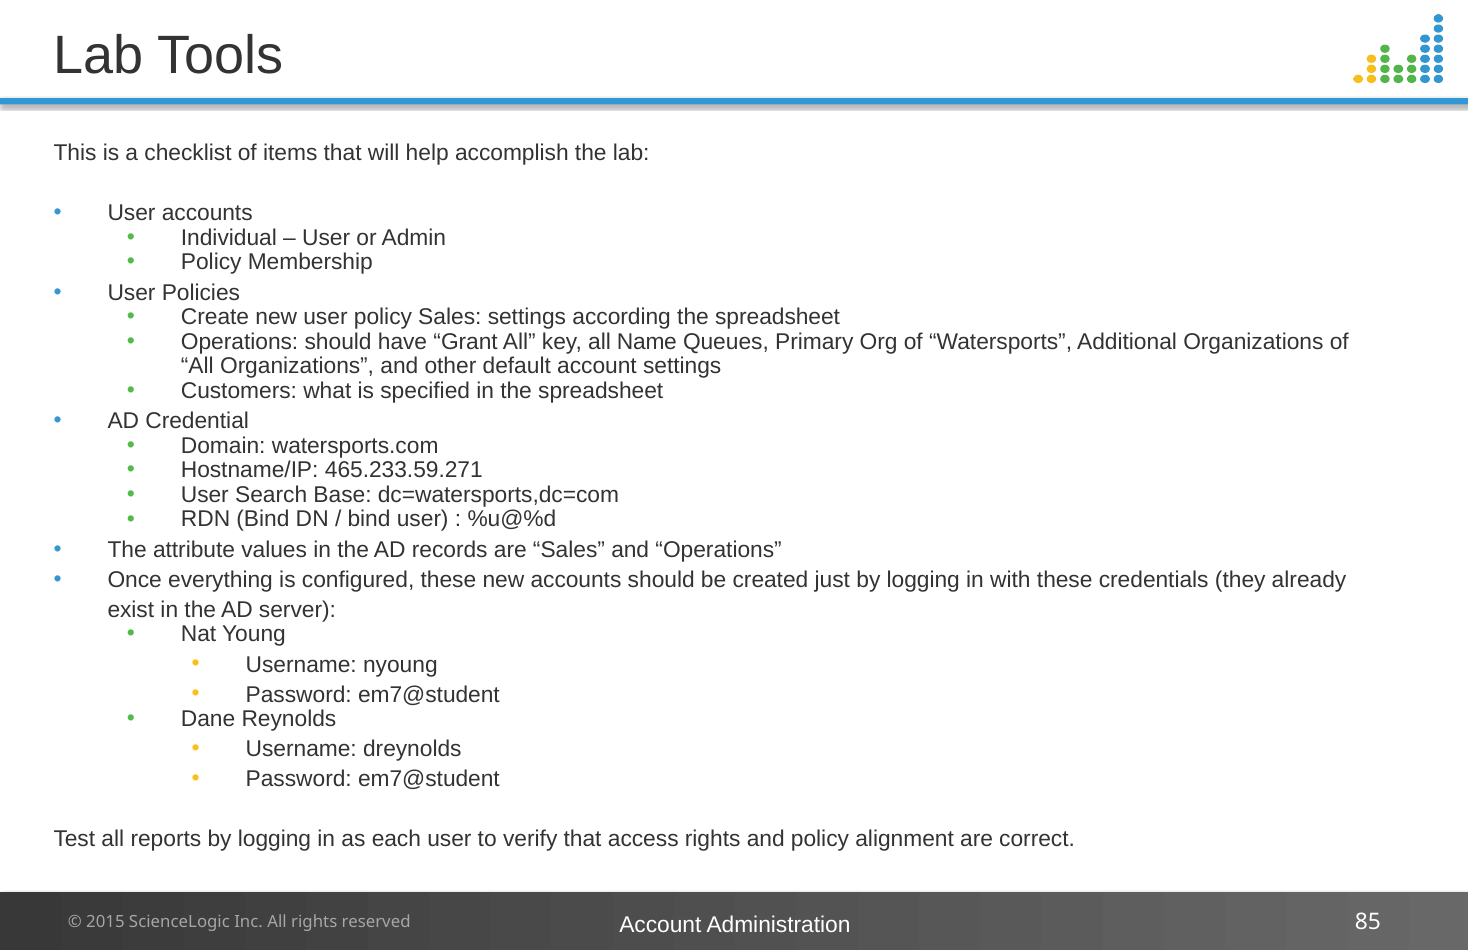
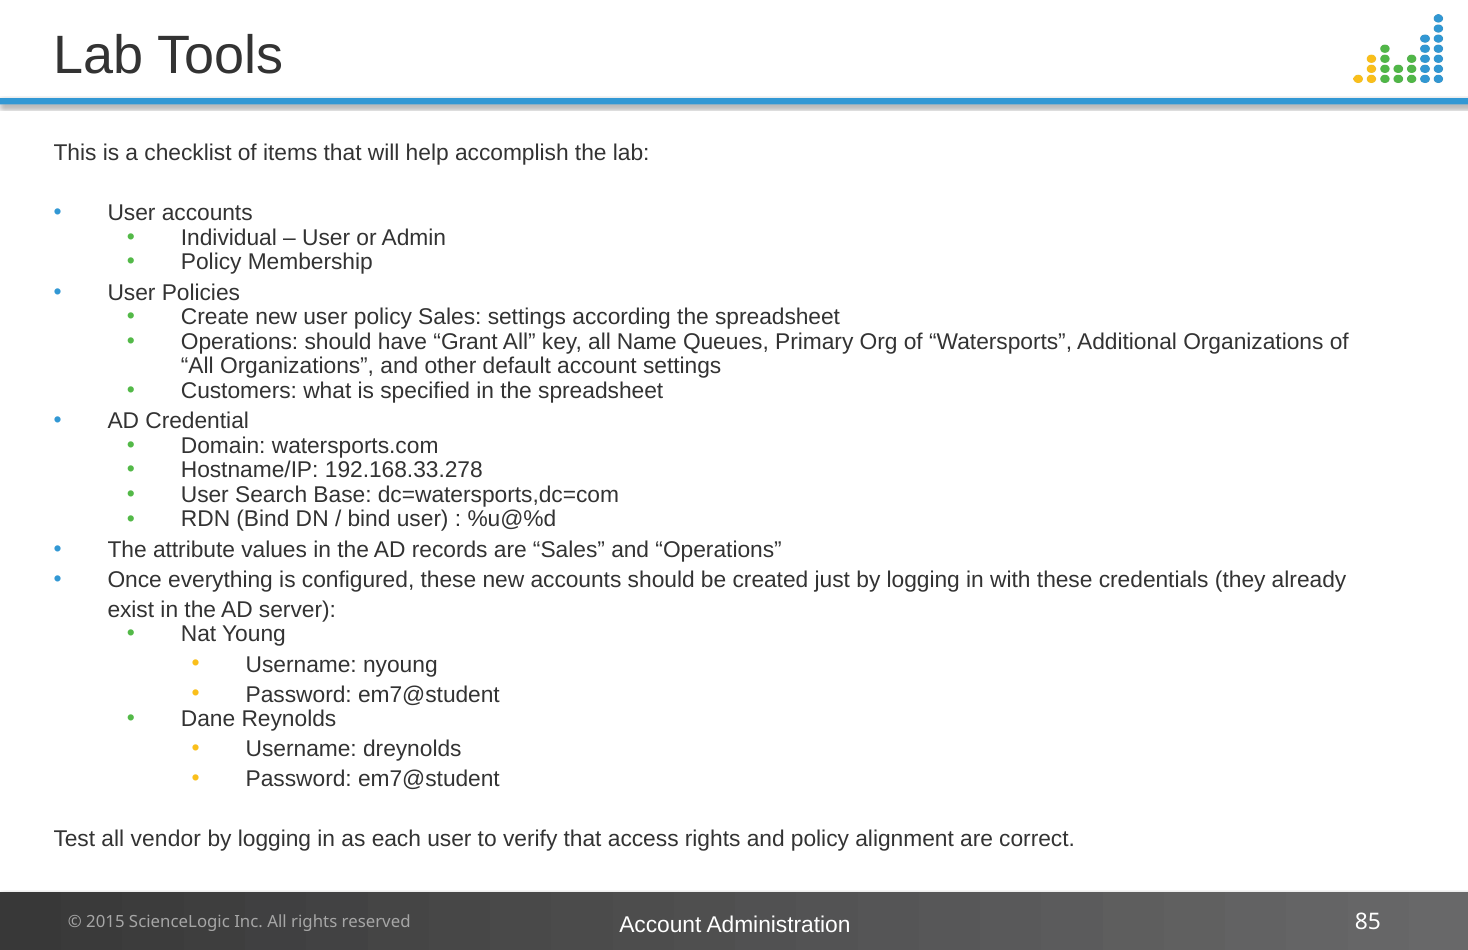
465.233.59.271: 465.233.59.271 -> 192.168.33.278
reports: reports -> vendor
